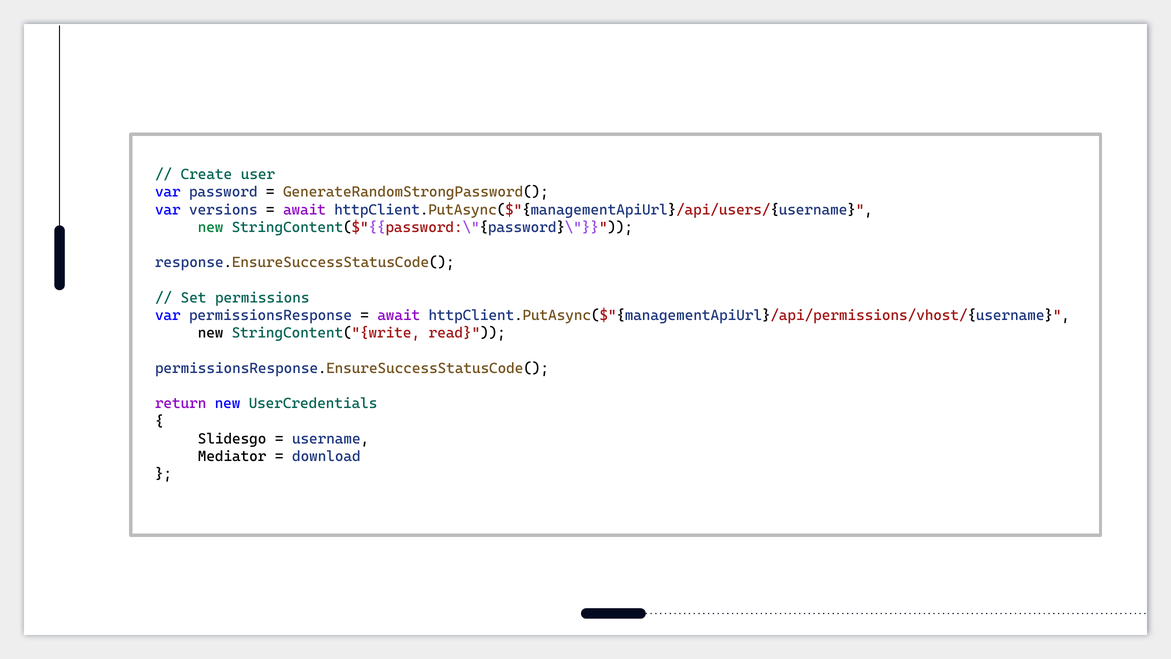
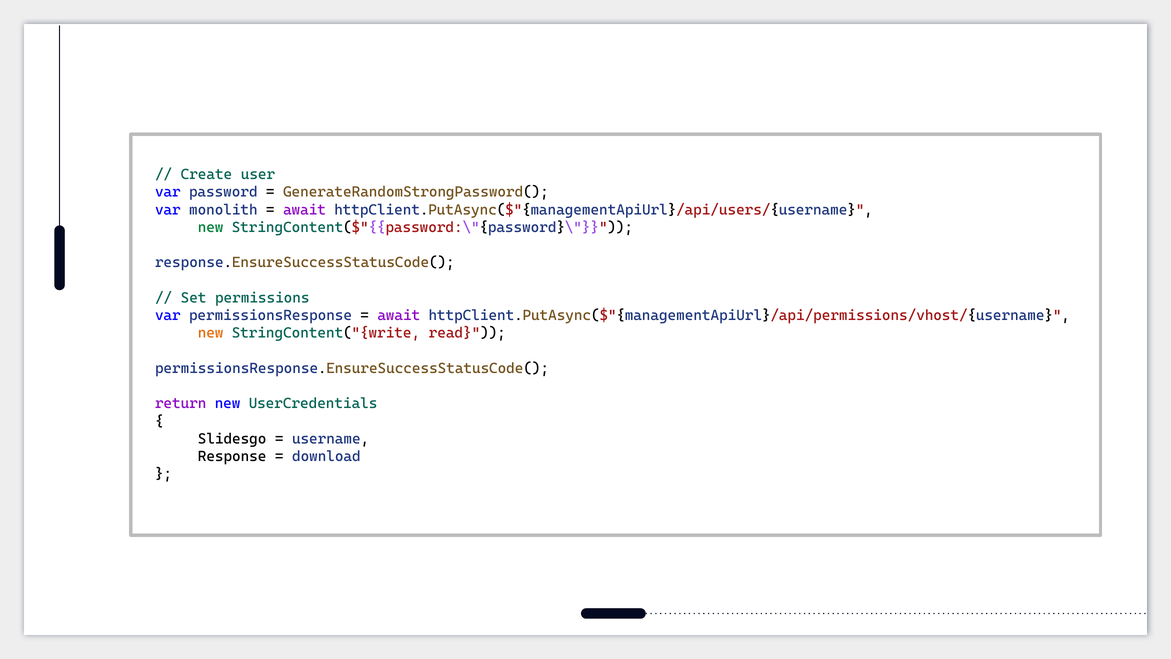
versions: versions -> monolith
new at (211, 333) colour: black -> orange
Mediator: Mediator -> Response
